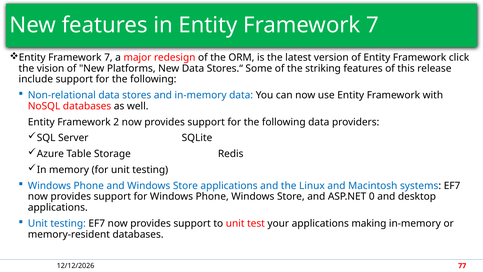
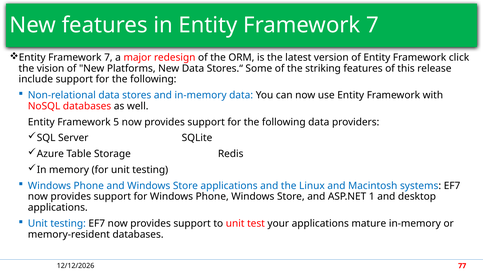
2: 2 -> 5
0: 0 -> 1
making: making -> mature
